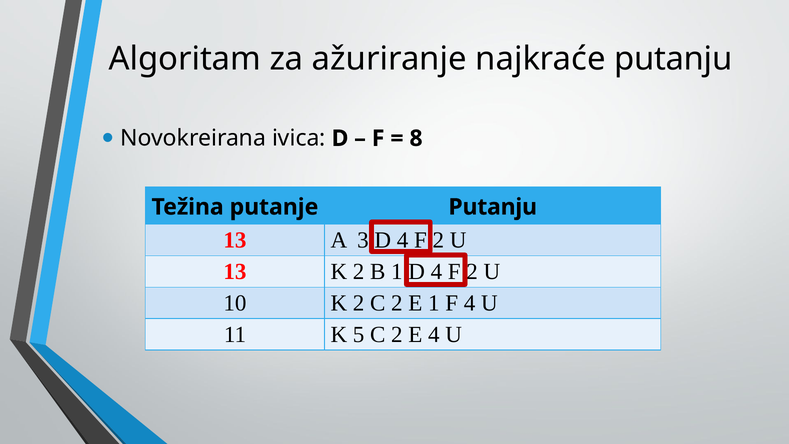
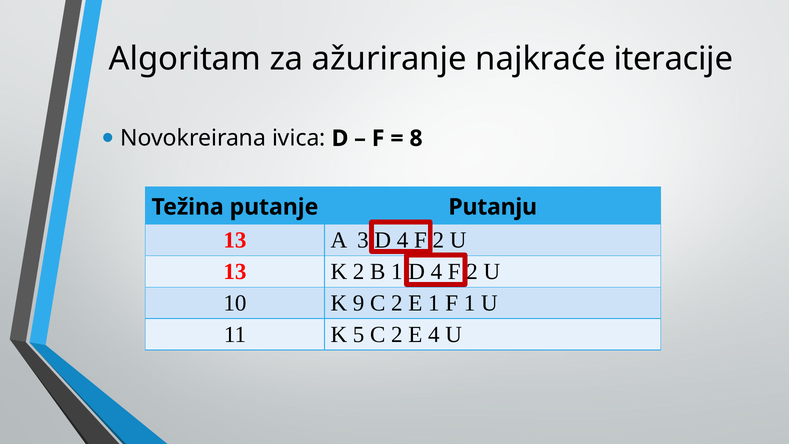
najkraće putanju: putanju -> iteracije
10 K 2: 2 -> 9
F 4: 4 -> 1
